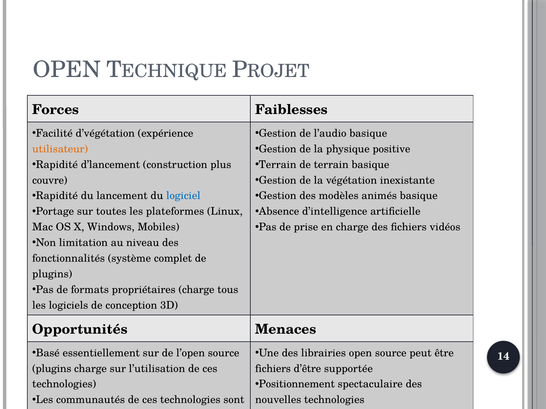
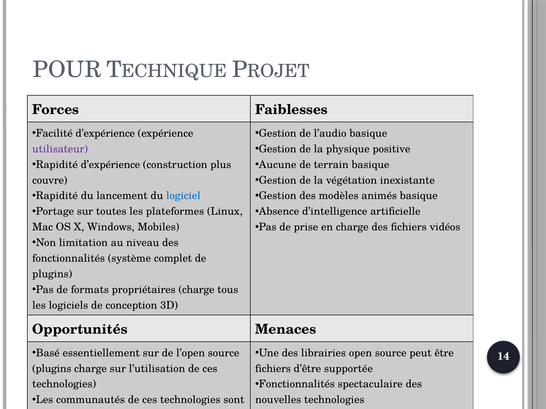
OPEN at (67, 70): OPEN -> POUR
Facilité d’végétation: d’végétation -> d’expérience
utilisateur colour: orange -> purple
Rapidité d’lancement: d’lancement -> d’expérience
Terrain at (278, 165): Terrain -> Aucune
Positionnement at (297, 385): Positionnement -> Fonctionnalités
